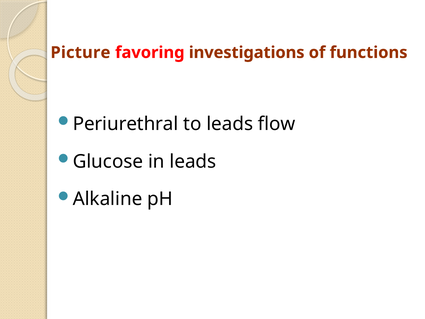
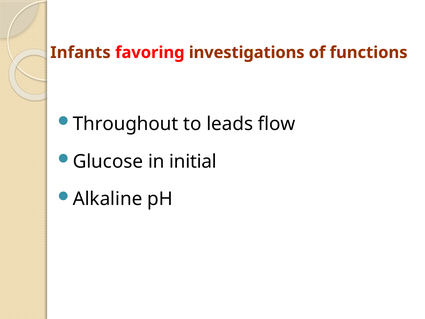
Picture: Picture -> Infants
Periurethral: Periurethral -> Throughout
in leads: leads -> initial
